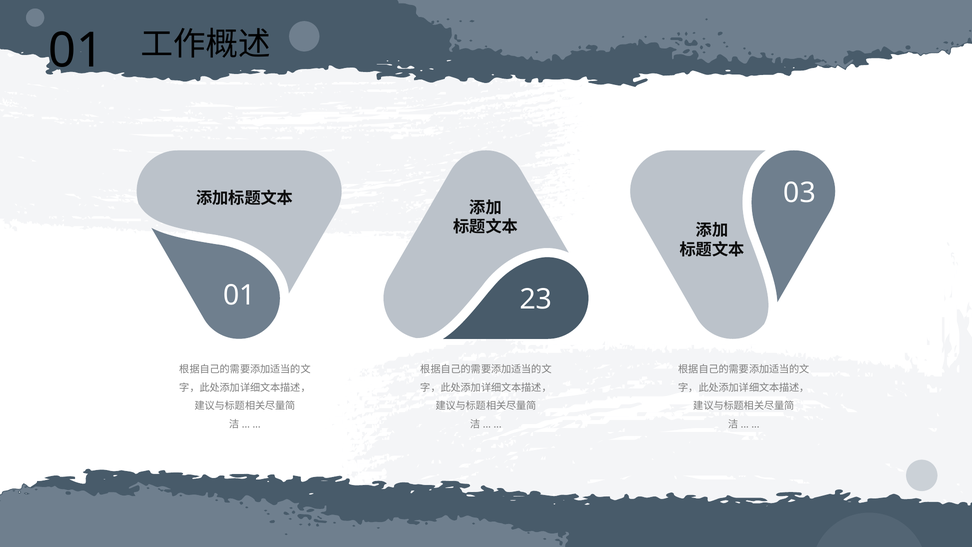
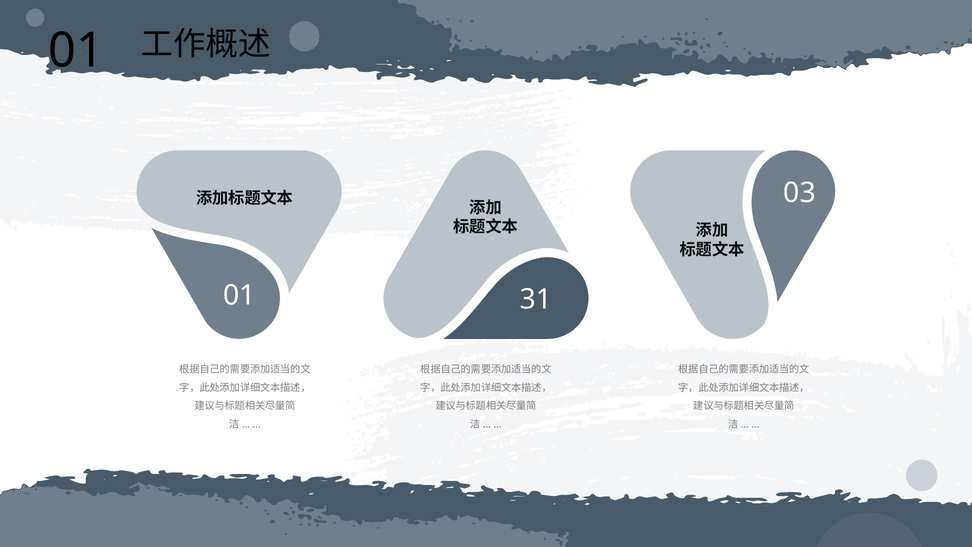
23: 23 -> 31
